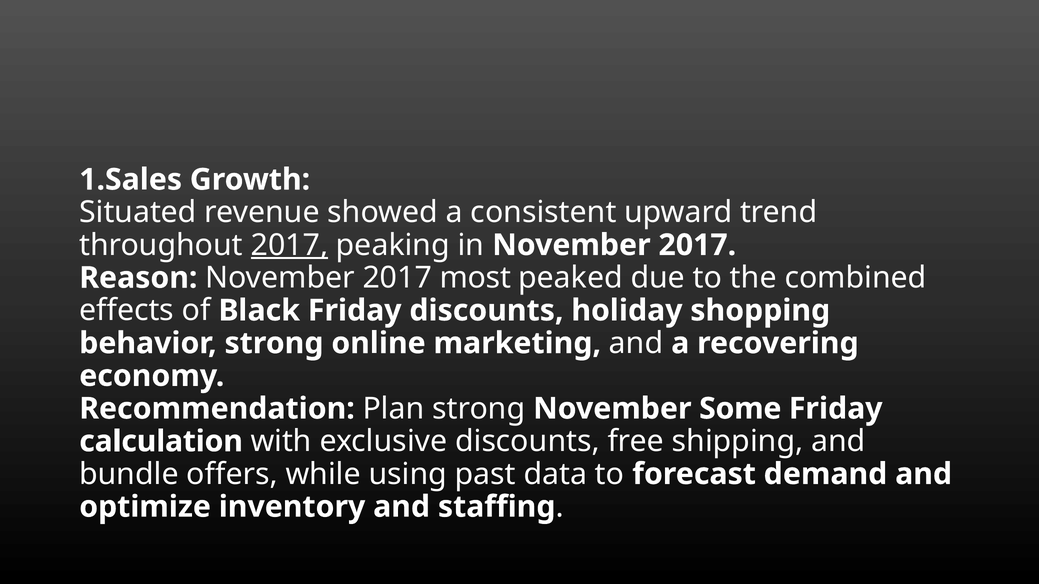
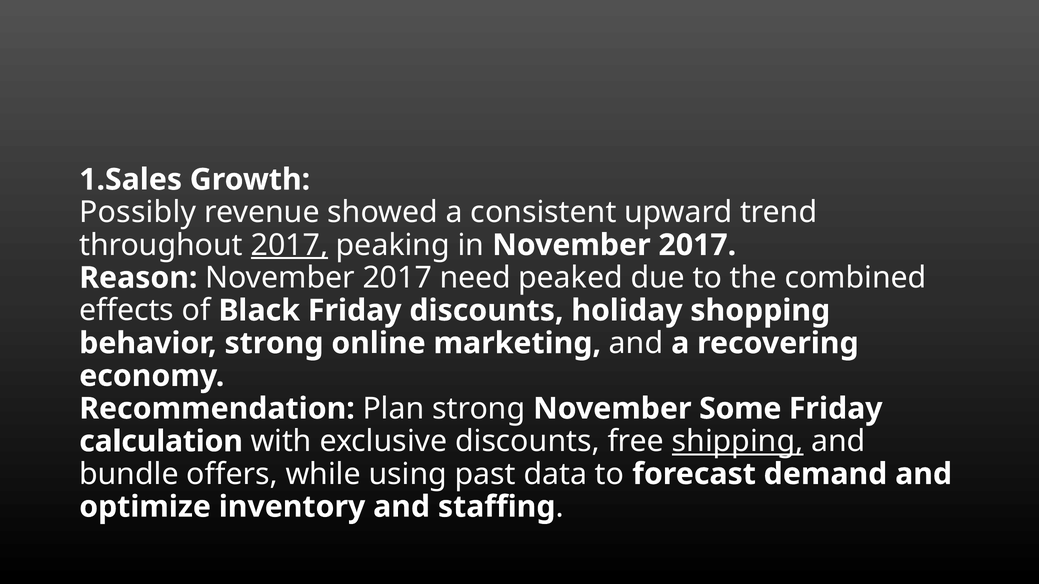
Situated: Situated -> Possibly
most: most -> need
shipping underline: none -> present
